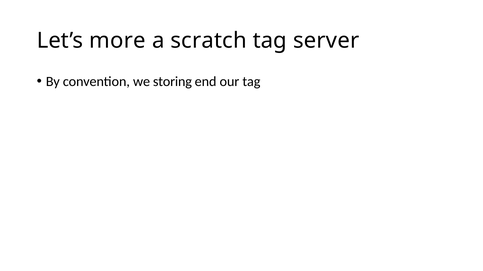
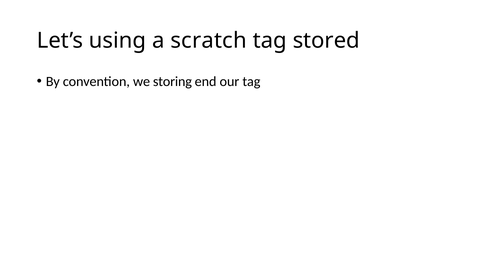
more: more -> using
server: server -> stored
